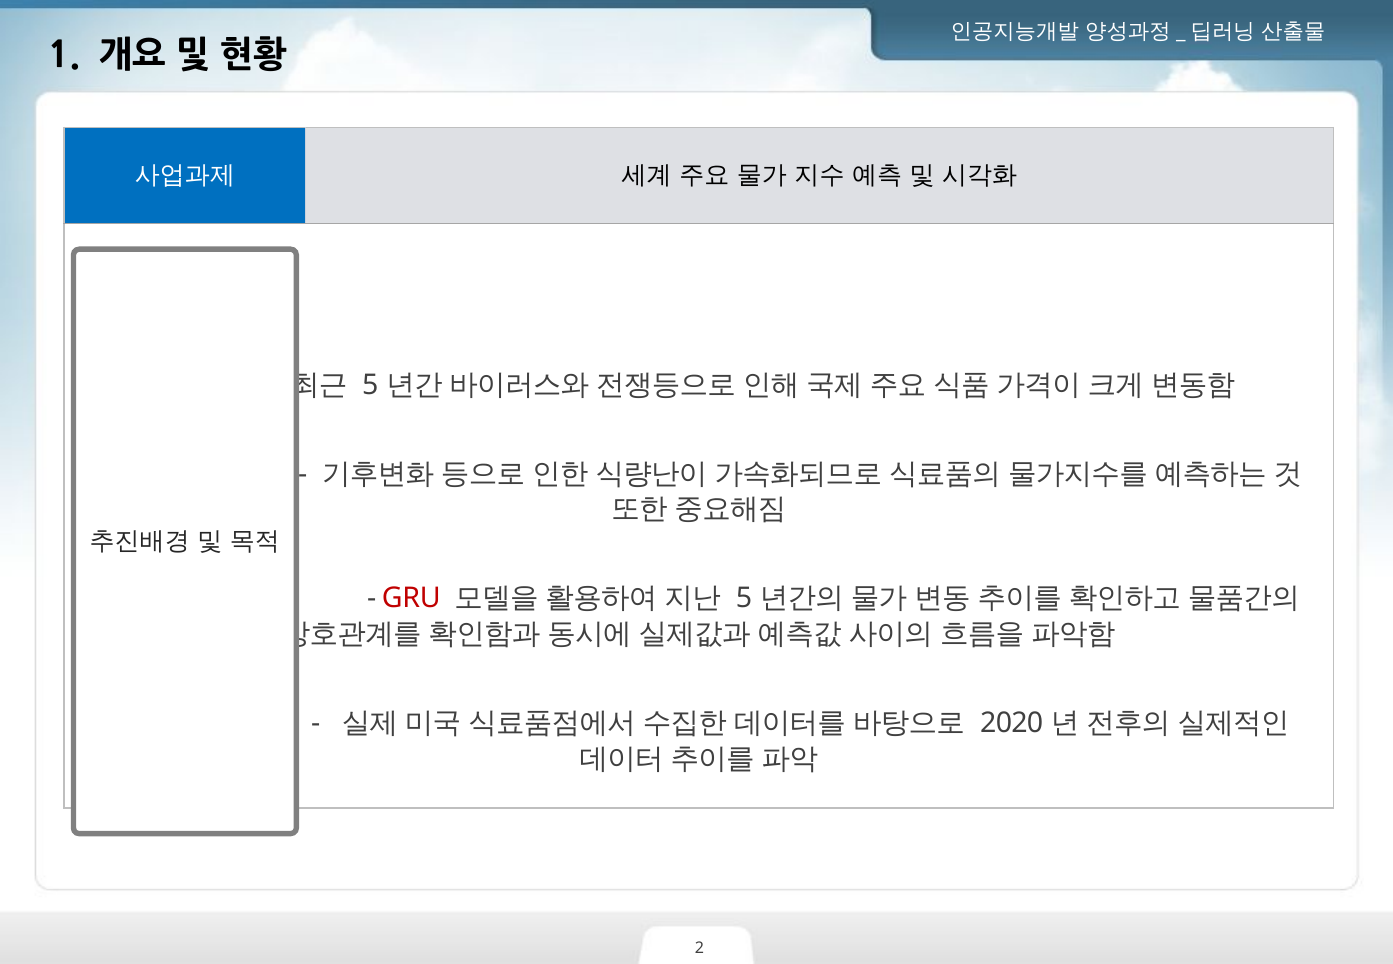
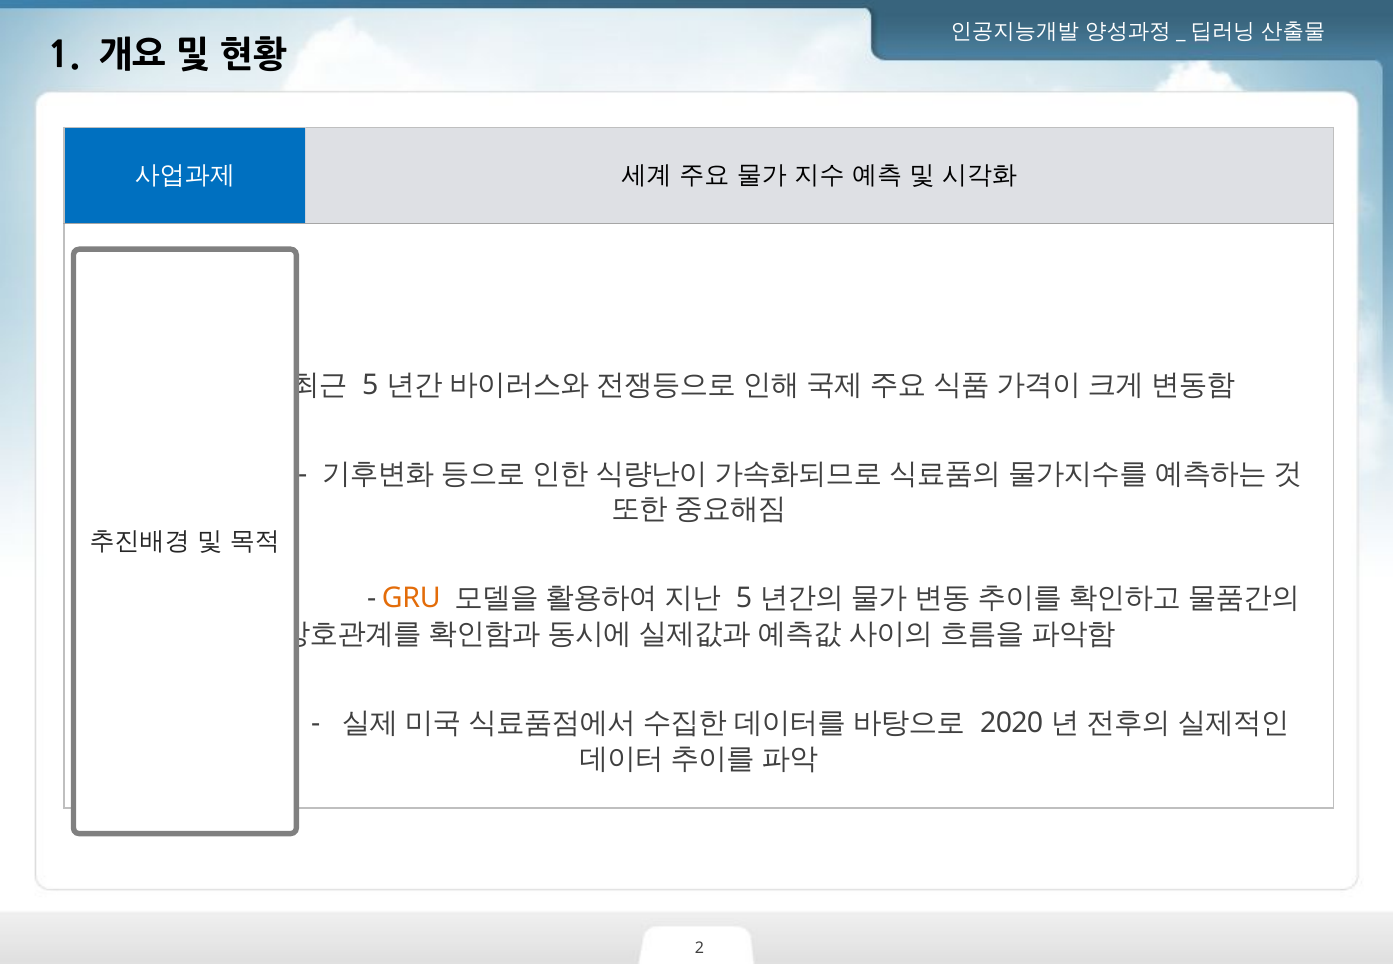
GRU at (411, 599) colour: red -> orange
